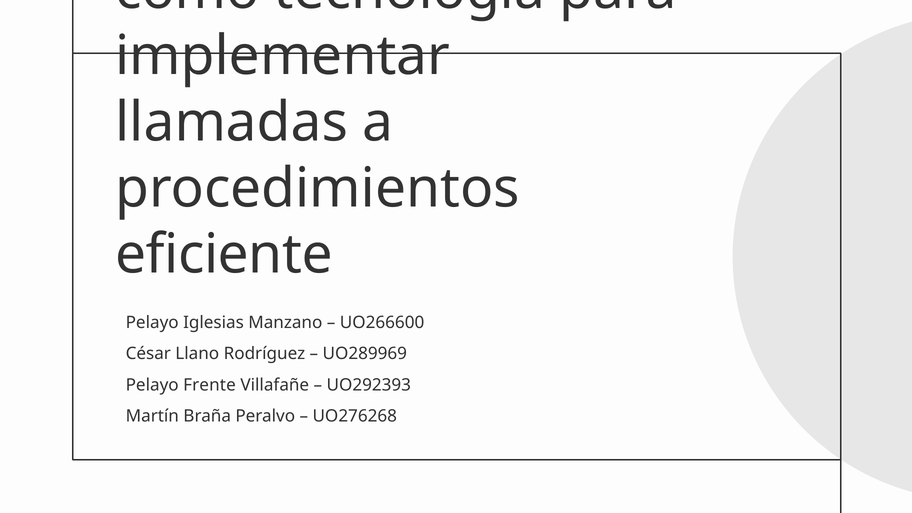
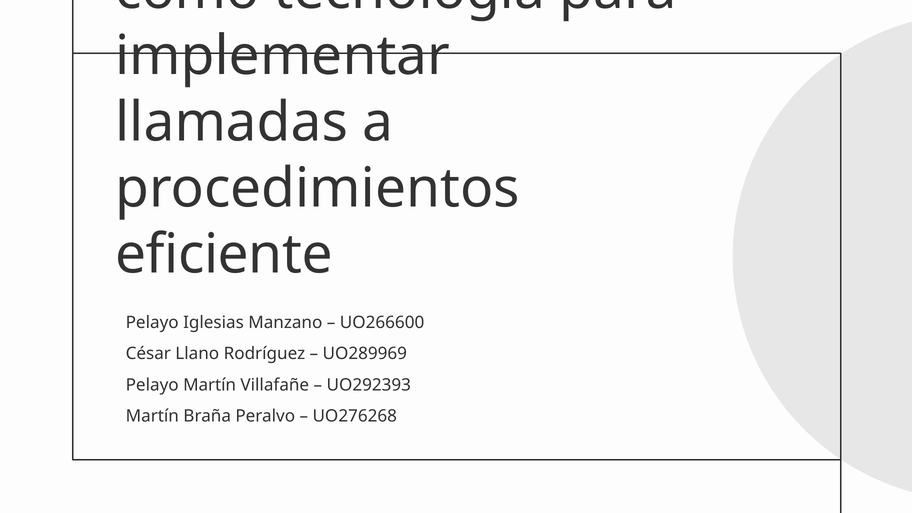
Pelayo Frente: Frente -> Martín
